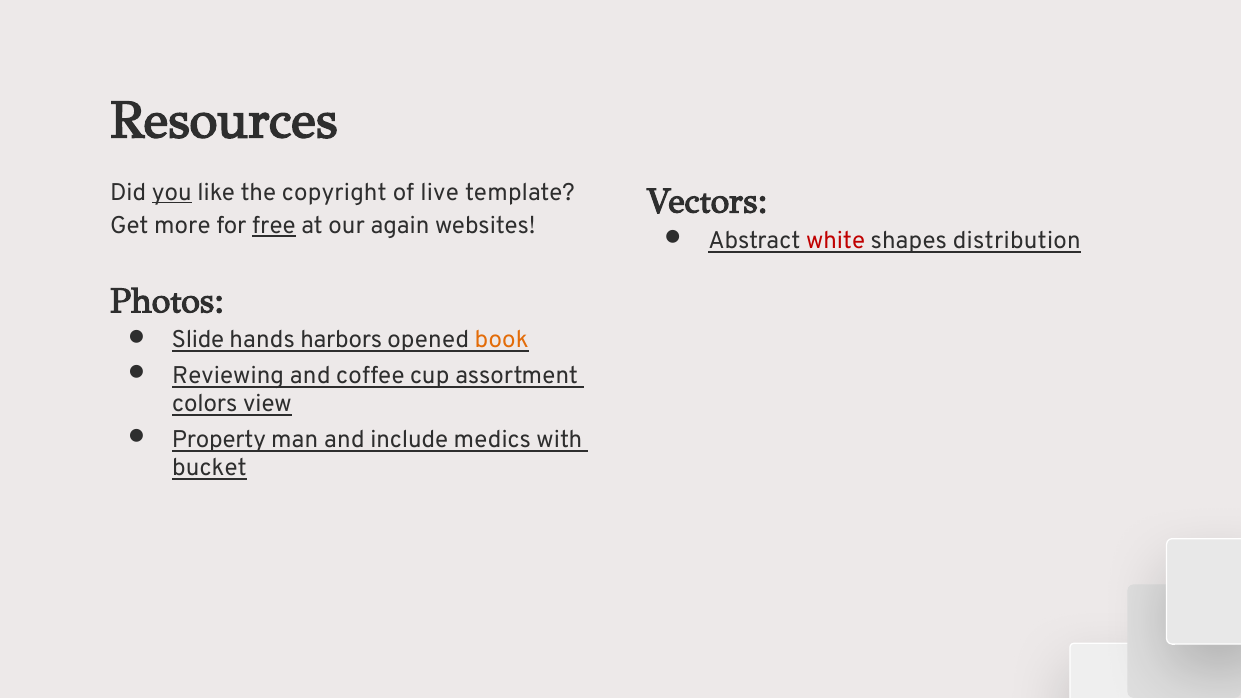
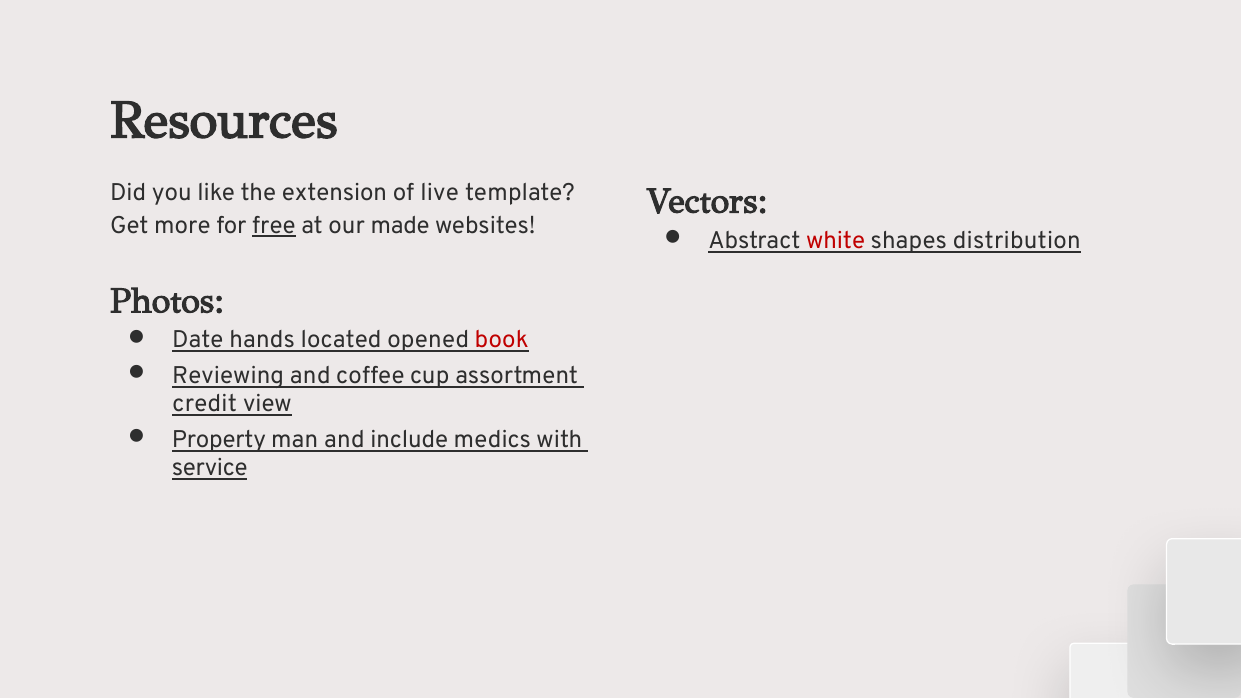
you underline: present -> none
copyright: copyright -> extension
again: again -> made
Slide: Slide -> Date
harbors: harbors -> located
book colour: orange -> red
colors: colors -> credit
bucket: bucket -> service
